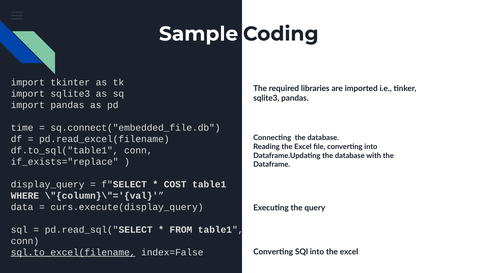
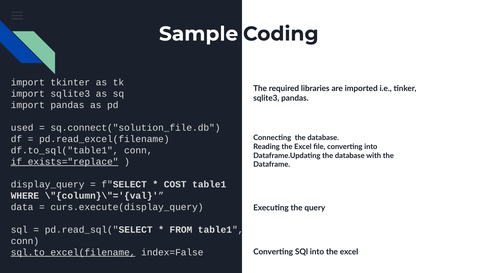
time: time -> used
sq.connect("embedded_file.db: sq.connect("embedded_file.db -> sq.connect("solution_file.db
if_exists="replace underline: none -> present
